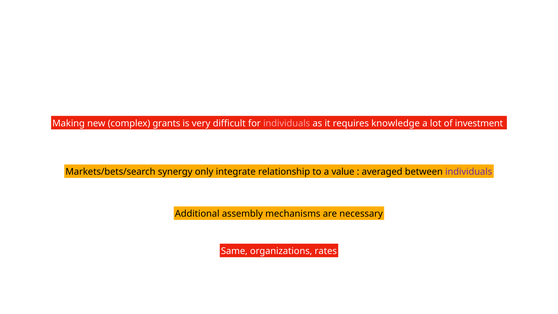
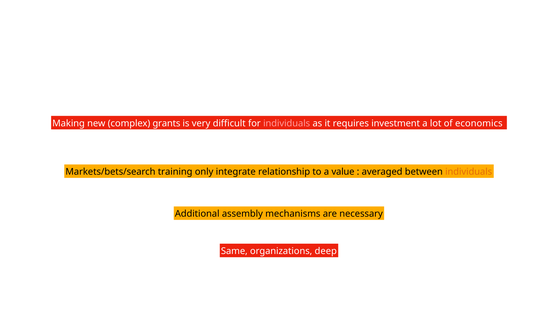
knowledge: knowledge -> investment
investment: investment -> economics
synergy: synergy -> training
individuals at (469, 172) colour: purple -> orange
rates: rates -> deep
